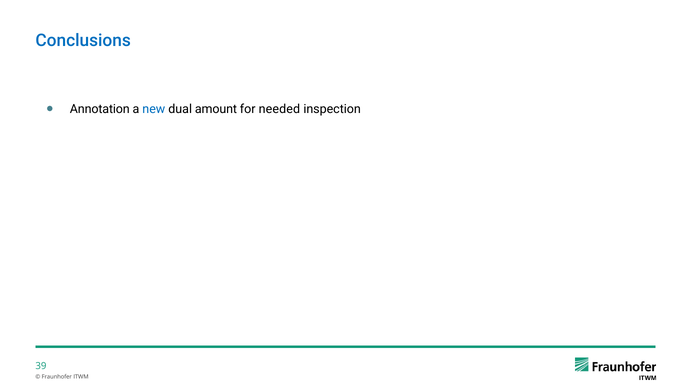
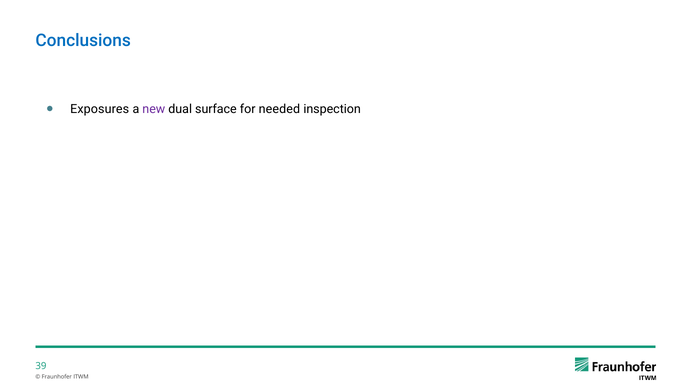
Annotation: Annotation -> Exposures
new colour: blue -> purple
amount: amount -> surface
